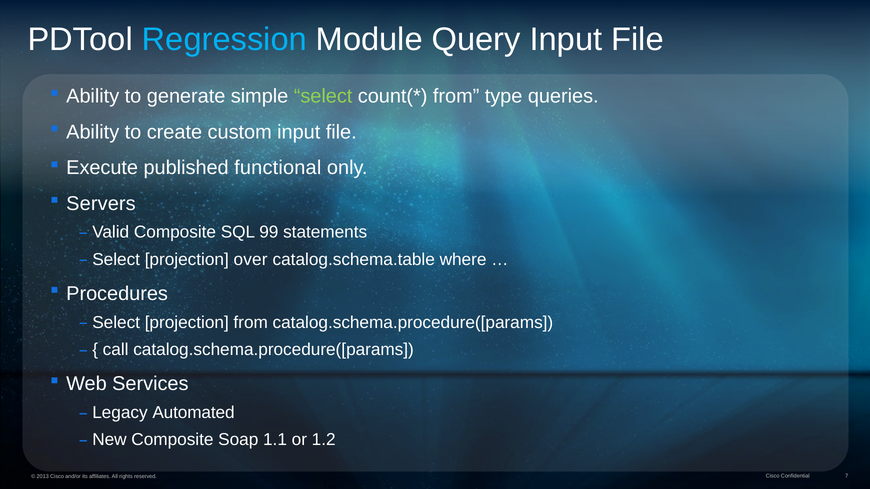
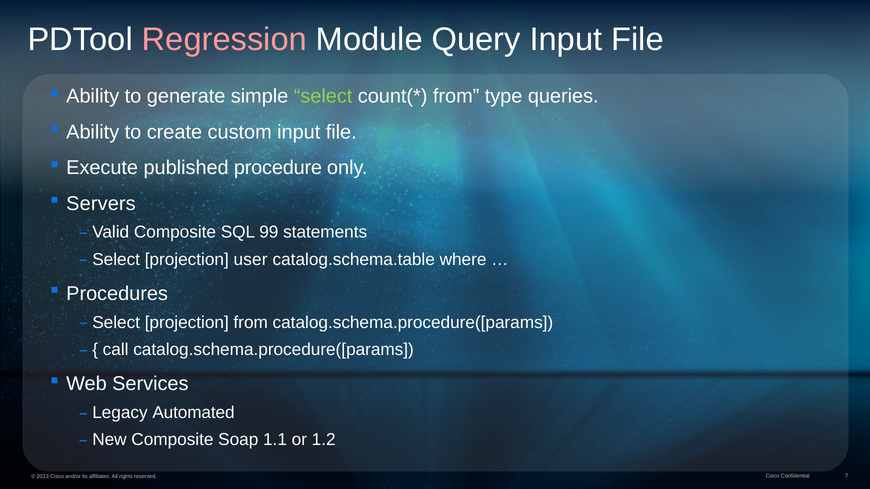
Regression colour: light blue -> pink
functional: functional -> procedure
over: over -> user
